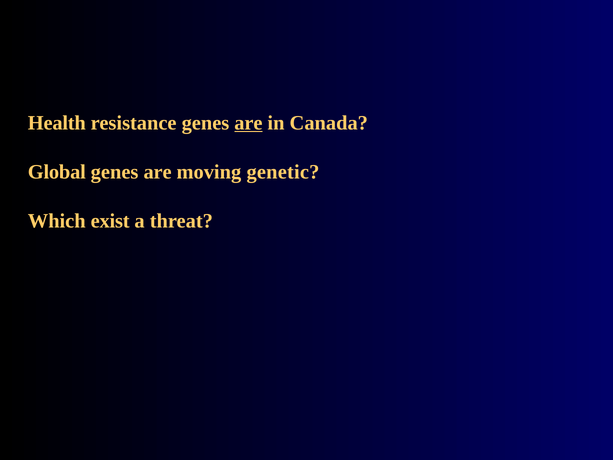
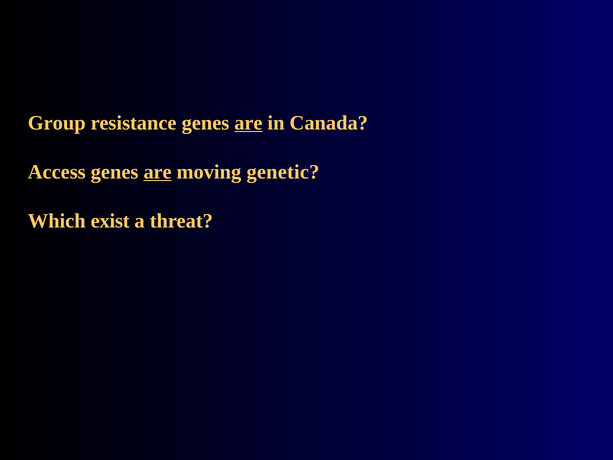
Health: Health -> Group
Global: Global -> Access
are at (158, 172) underline: none -> present
